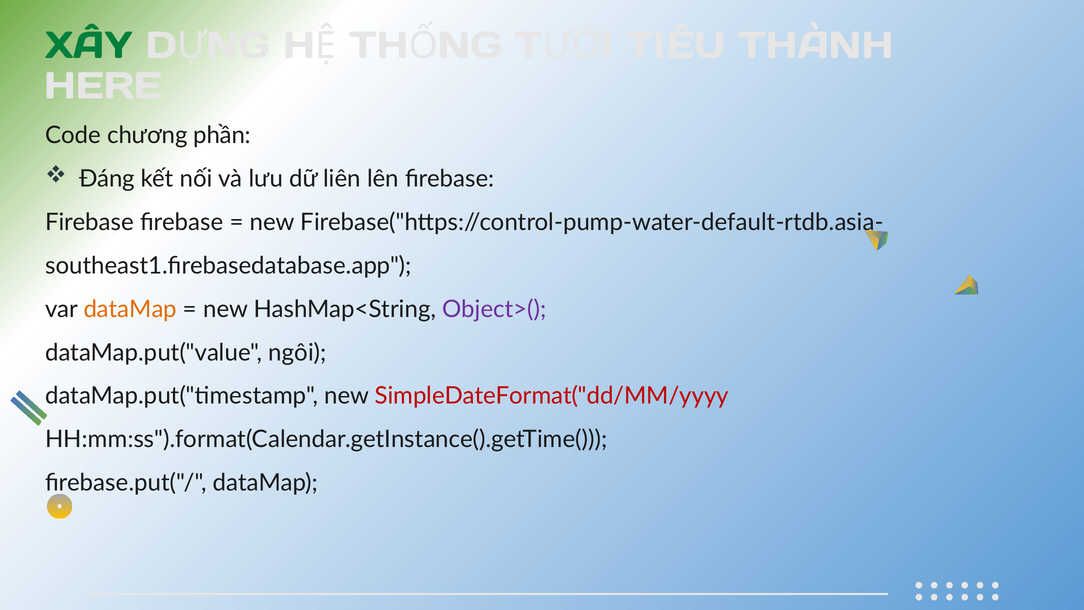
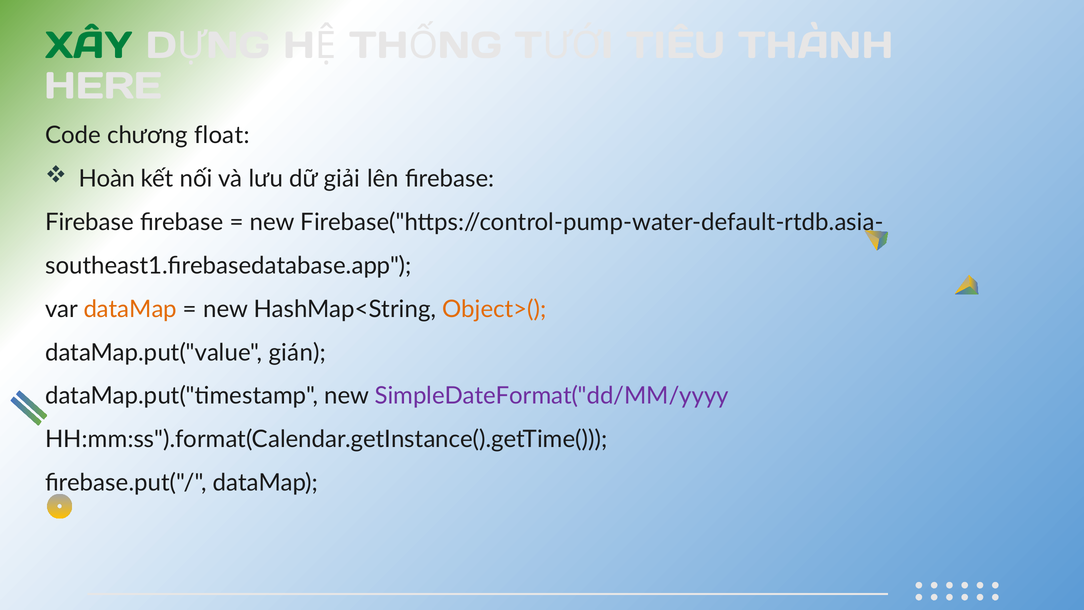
phần: phần -> float
Đáng: Đáng -> Hoàn
liên: liên -> giải
Object>( colour: purple -> orange
ngôi: ngôi -> gián
SimpleDateFormat("dd/MM/yyyy colour: red -> purple
